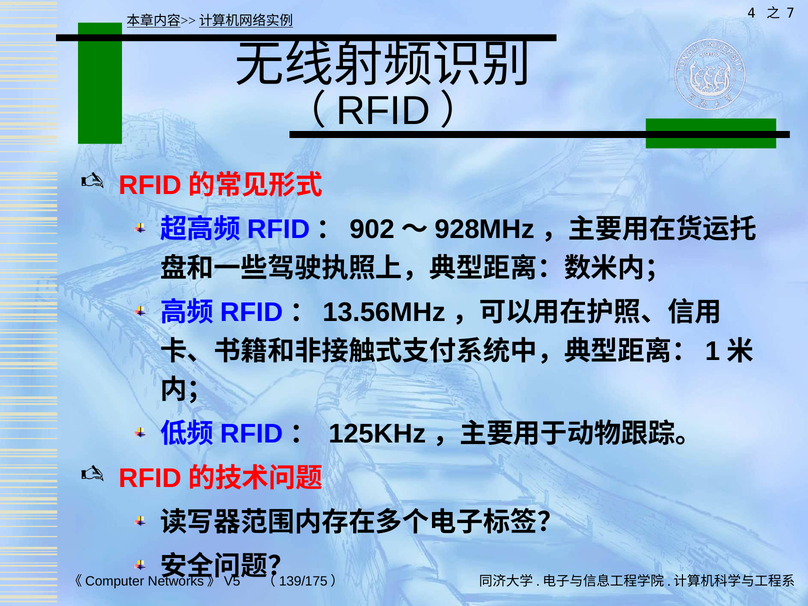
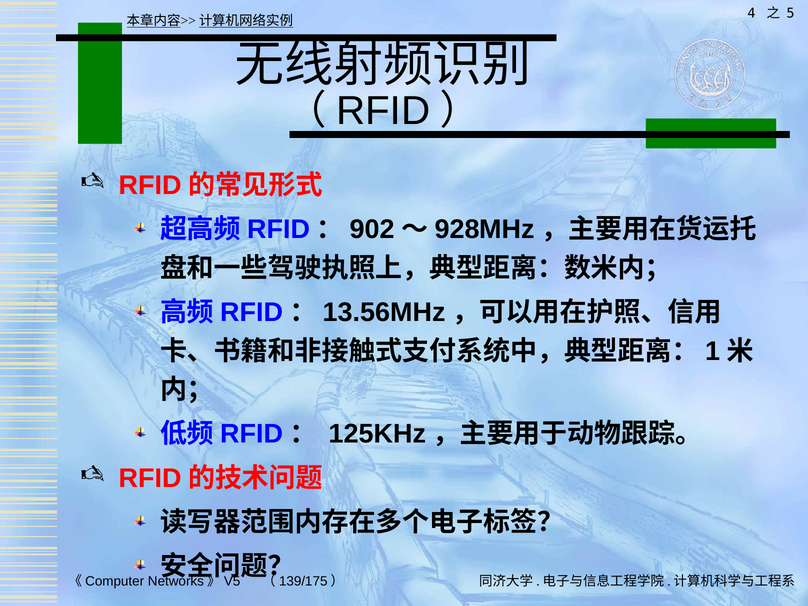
7: 7 -> 5
